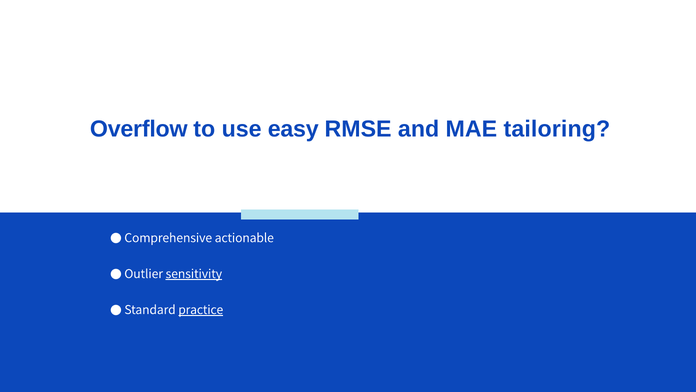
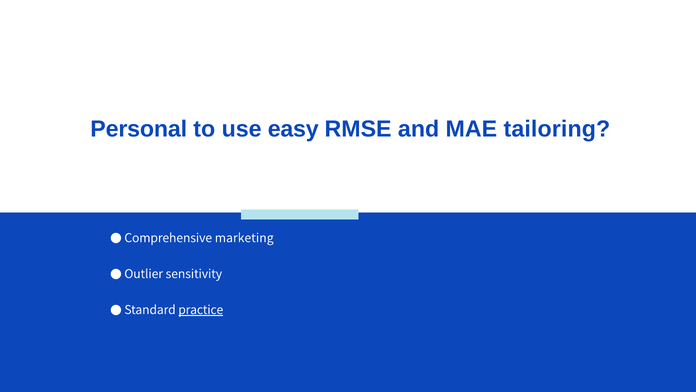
Overflow: Overflow -> Personal
actionable: actionable -> marketing
sensitivity underline: present -> none
